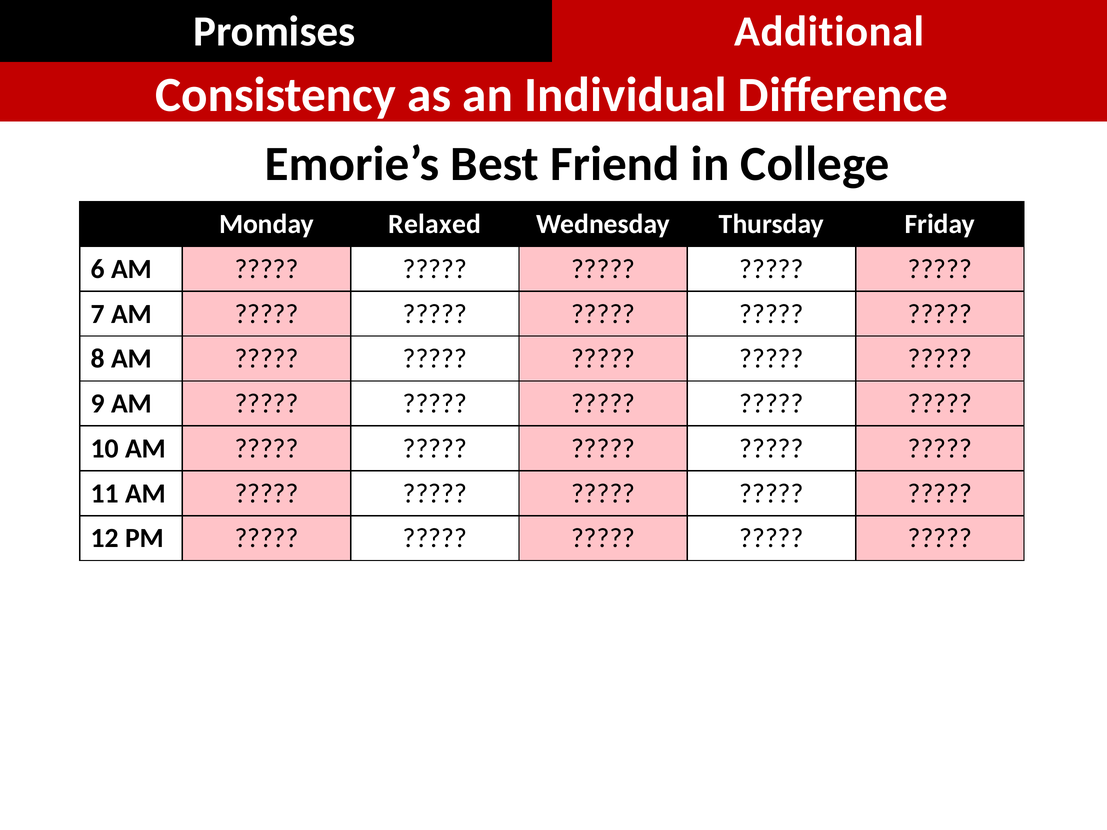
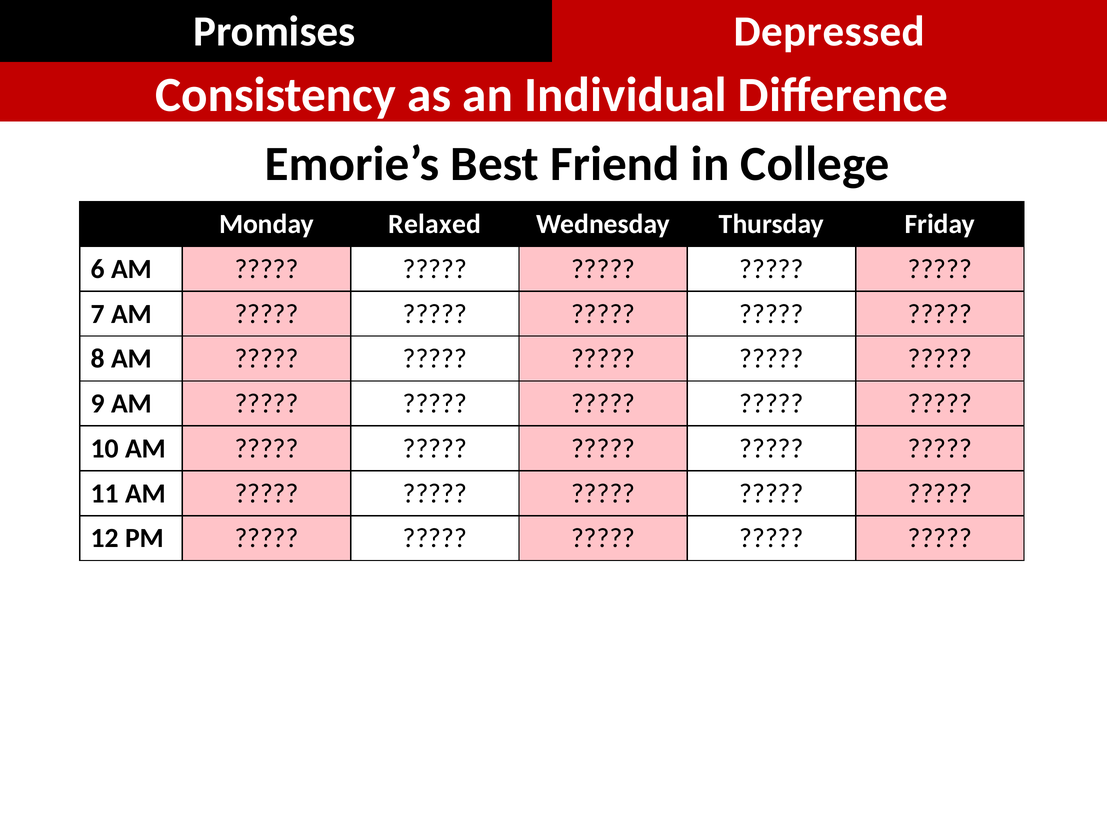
Additional: Additional -> Depressed
